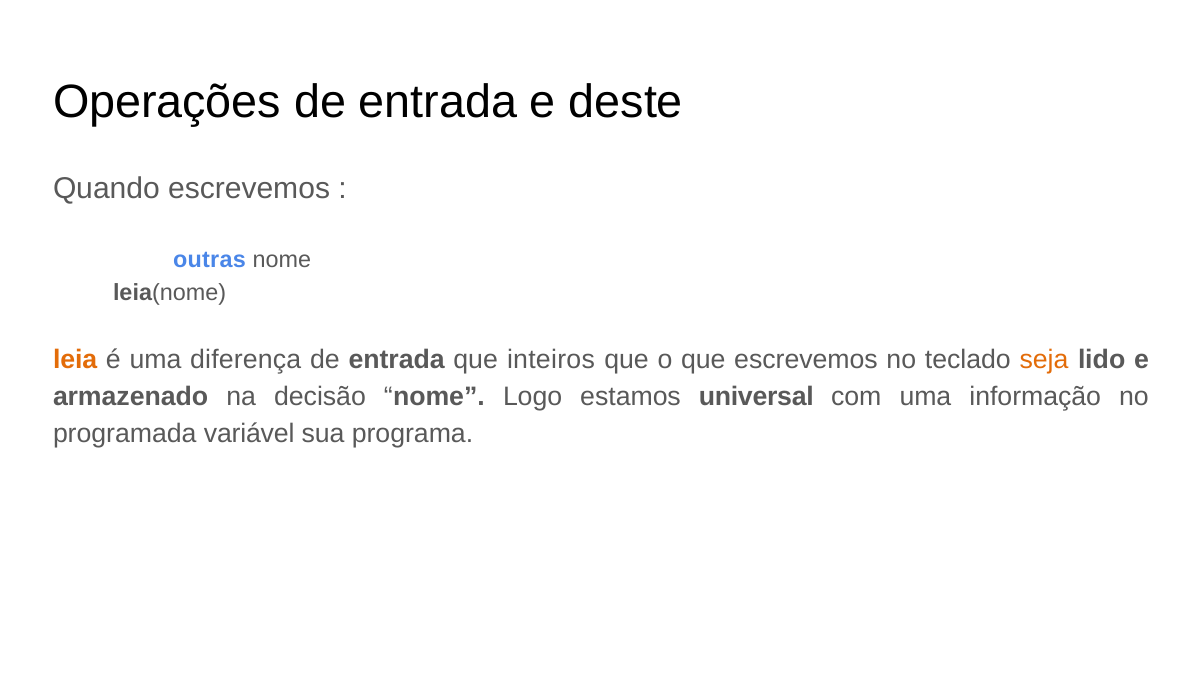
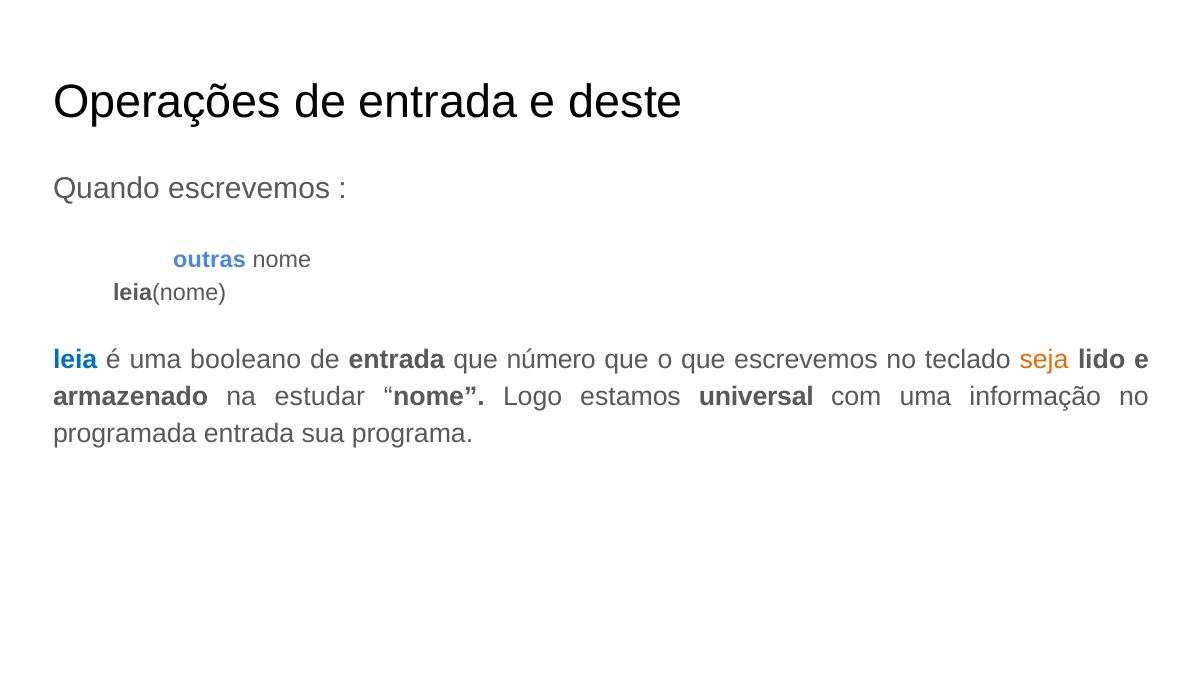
leia colour: orange -> blue
diferença: diferença -> booleano
inteiros: inteiros -> número
decisão: decisão -> estudar
programada variável: variável -> entrada
